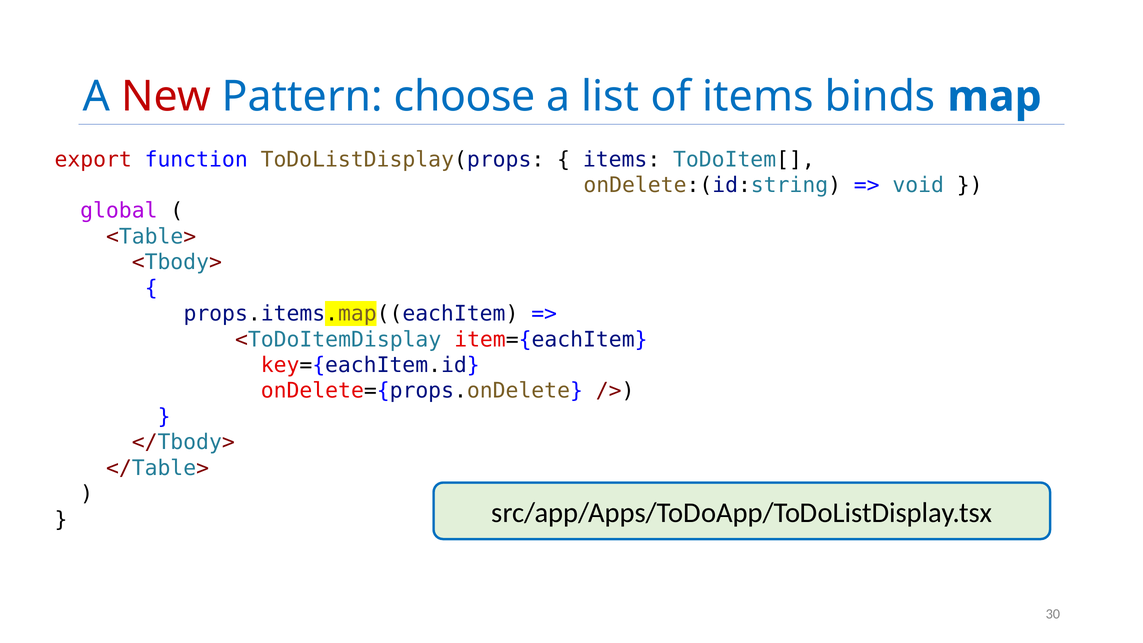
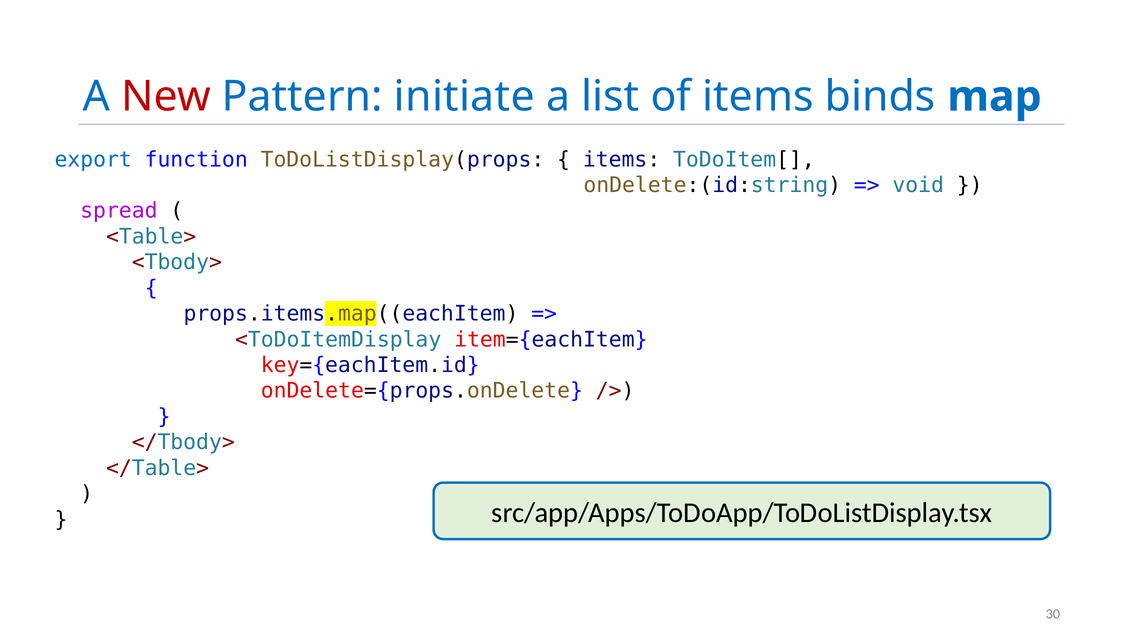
choose: choose -> initiate
export colour: red -> blue
global: global -> spread
